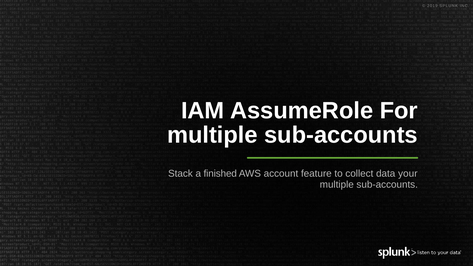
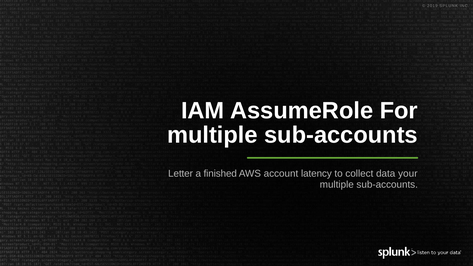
Stack: Stack -> Letter
feature: feature -> latency
